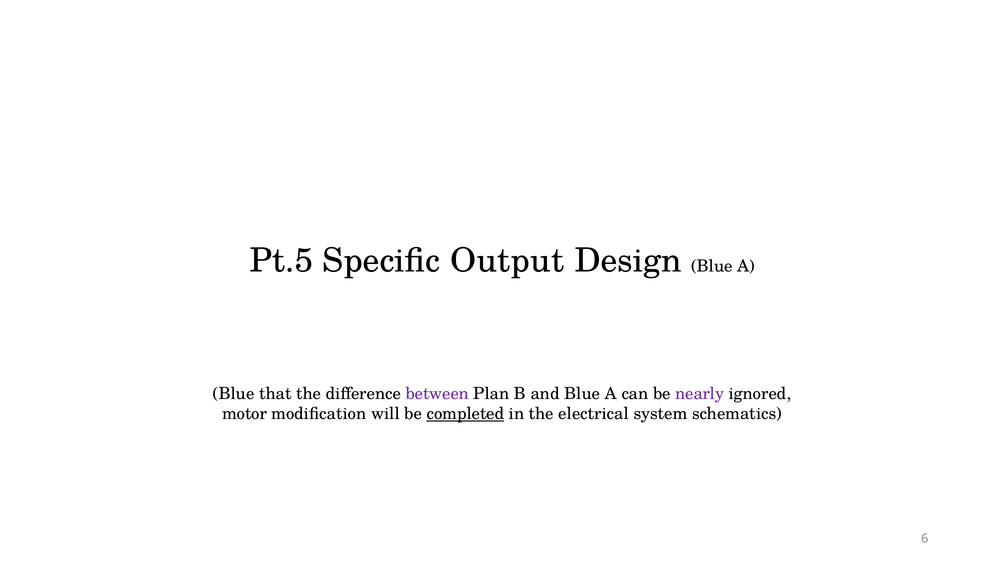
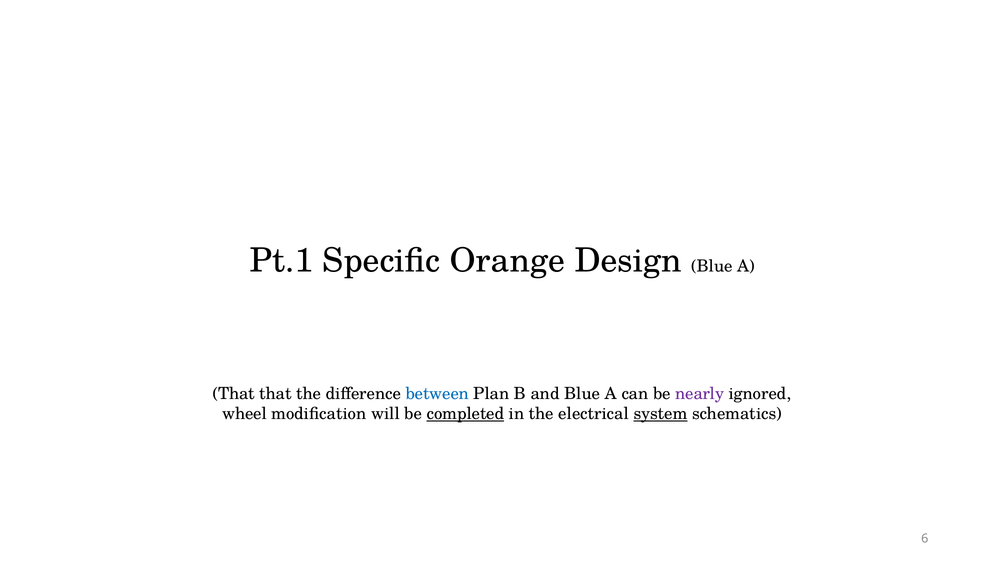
Pt.5: Pt.5 -> Pt.1
Output: Output -> Orange
Blue at (234, 394): Blue -> That
between colour: purple -> blue
motor: motor -> wheel
system underline: none -> present
